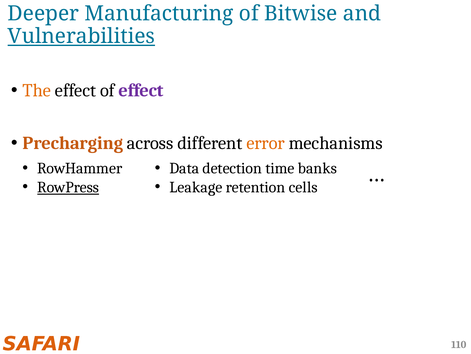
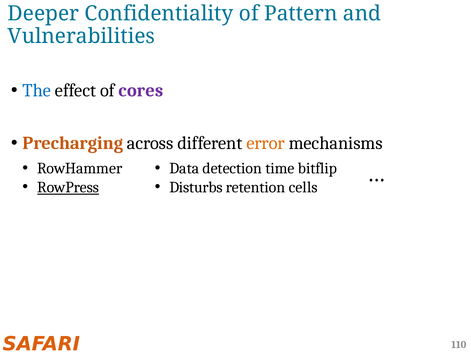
Manufacturing: Manufacturing -> Confidentiality
Bitwise: Bitwise -> Pattern
Vulnerabilities underline: present -> none
The colour: orange -> blue
of effect: effect -> cores
banks: banks -> bitflip
Leakage: Leakage -> Disturbs
